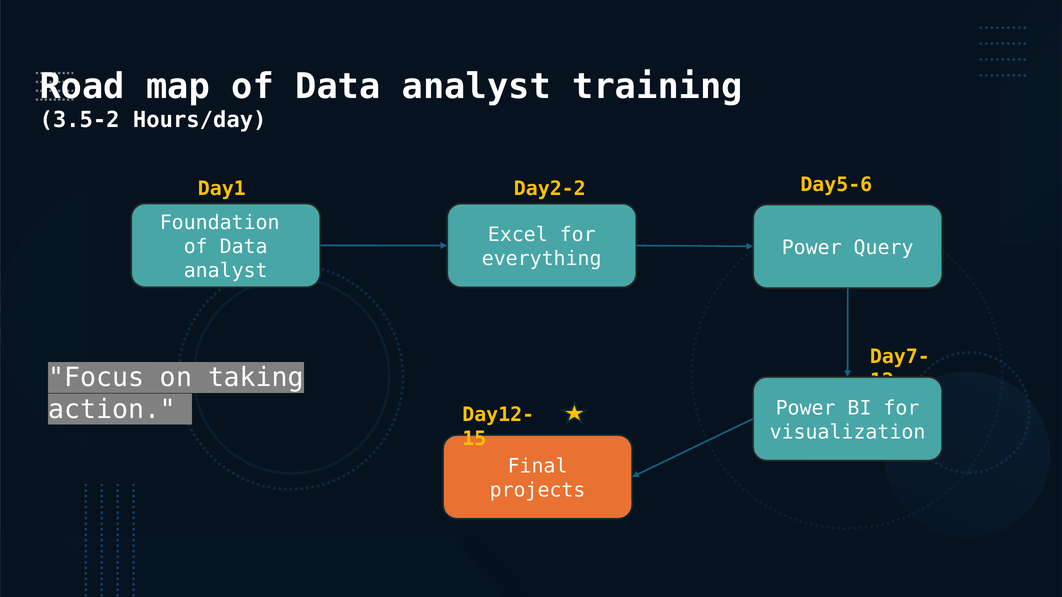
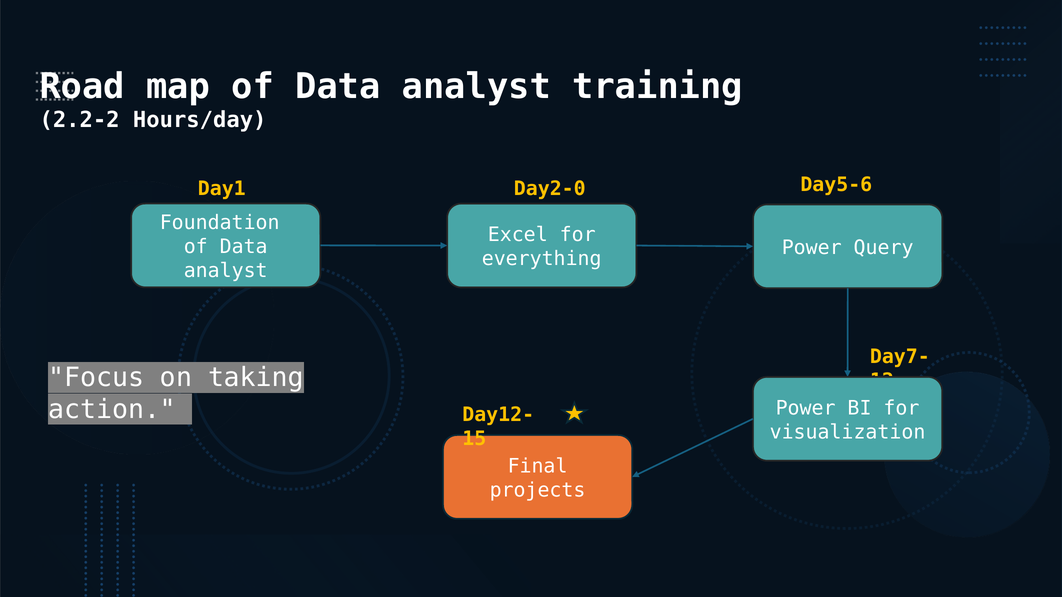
3.5-2: 3.5-2 -> 2.2-2
Day2-2: Day2-2 -> Day2-0
